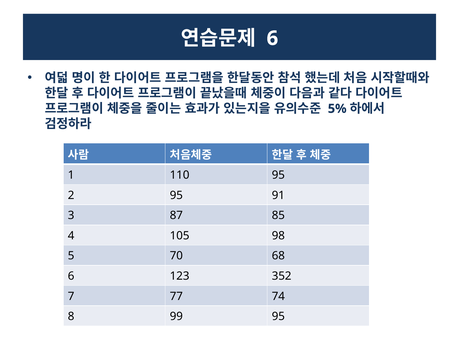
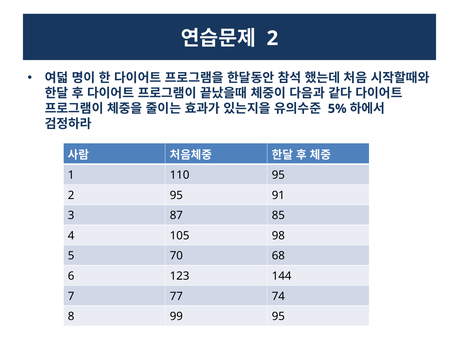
6 at (272, 38): 6 -> 2
352: 352 -> 144
